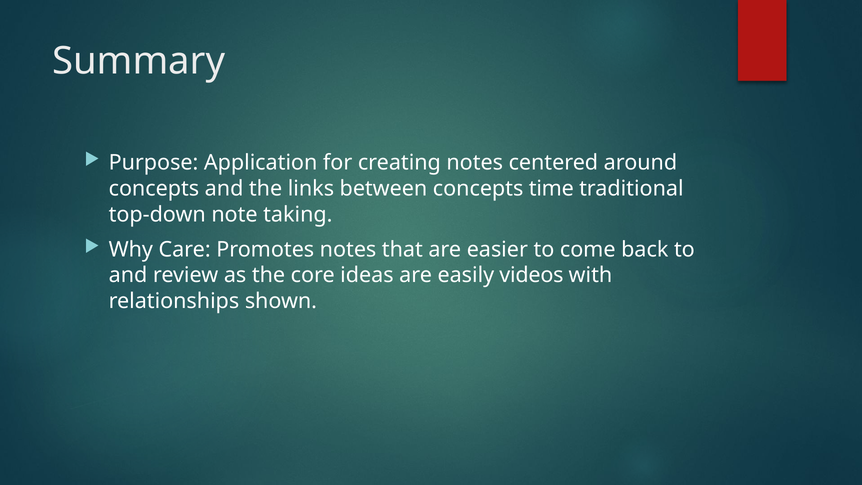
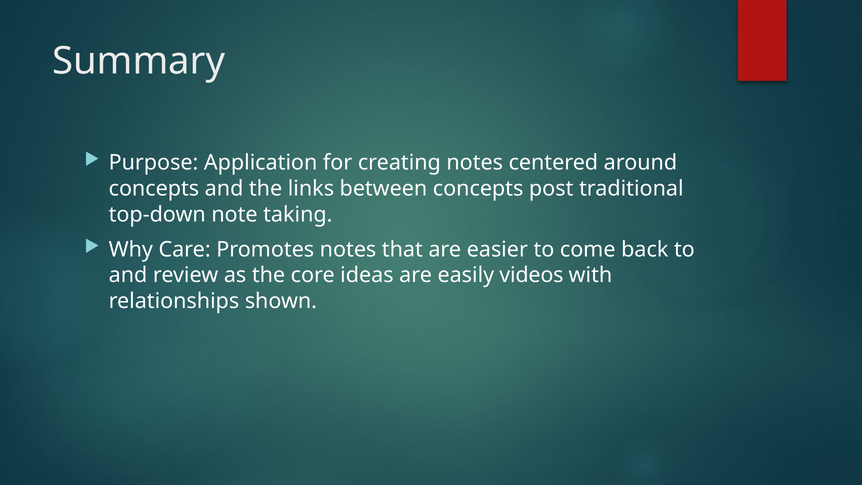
time: time -> post
